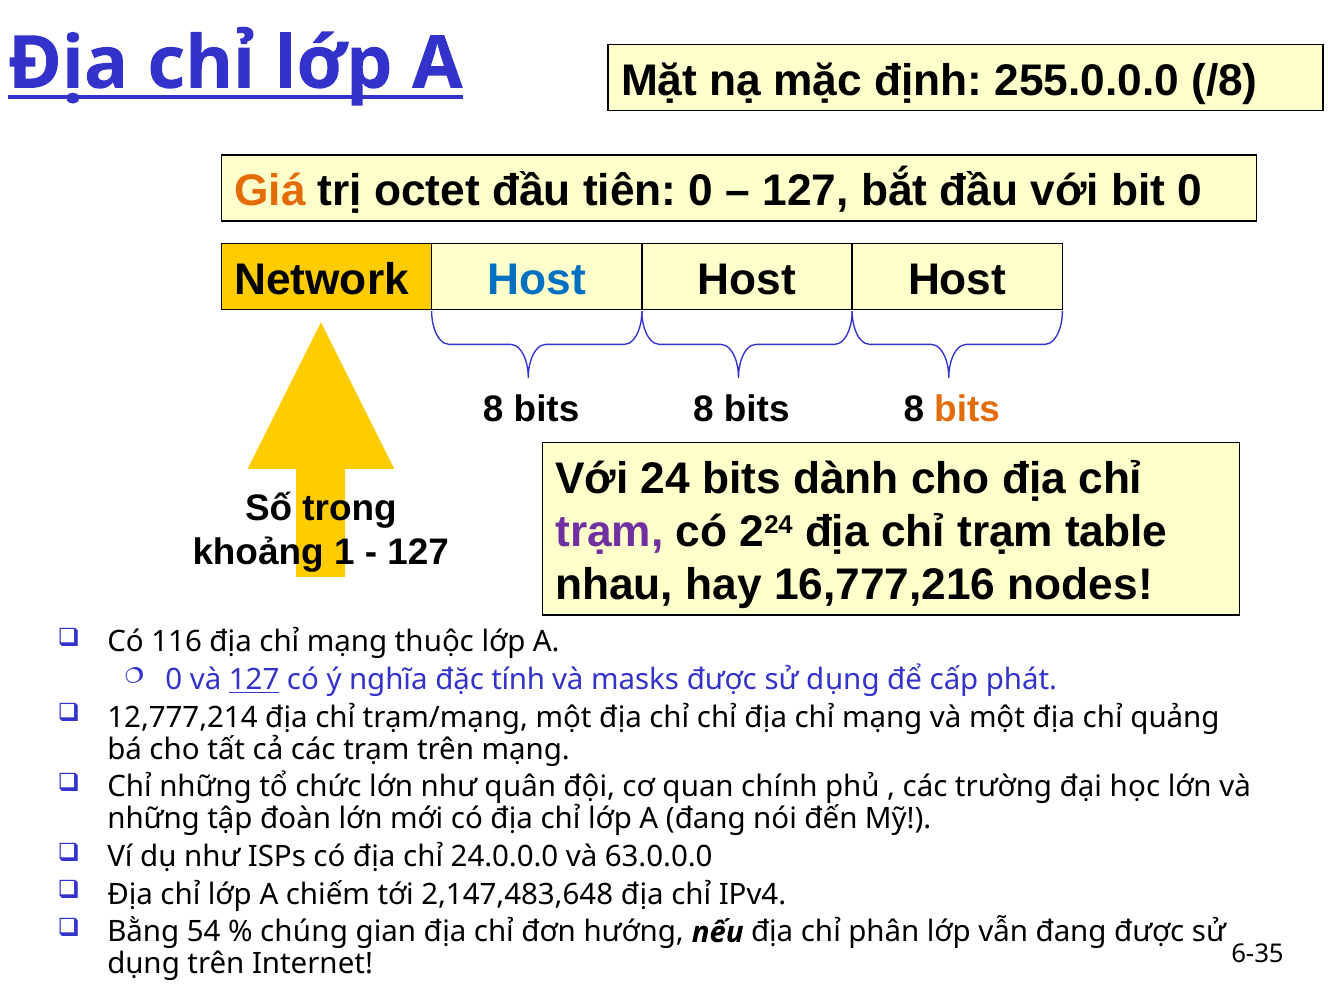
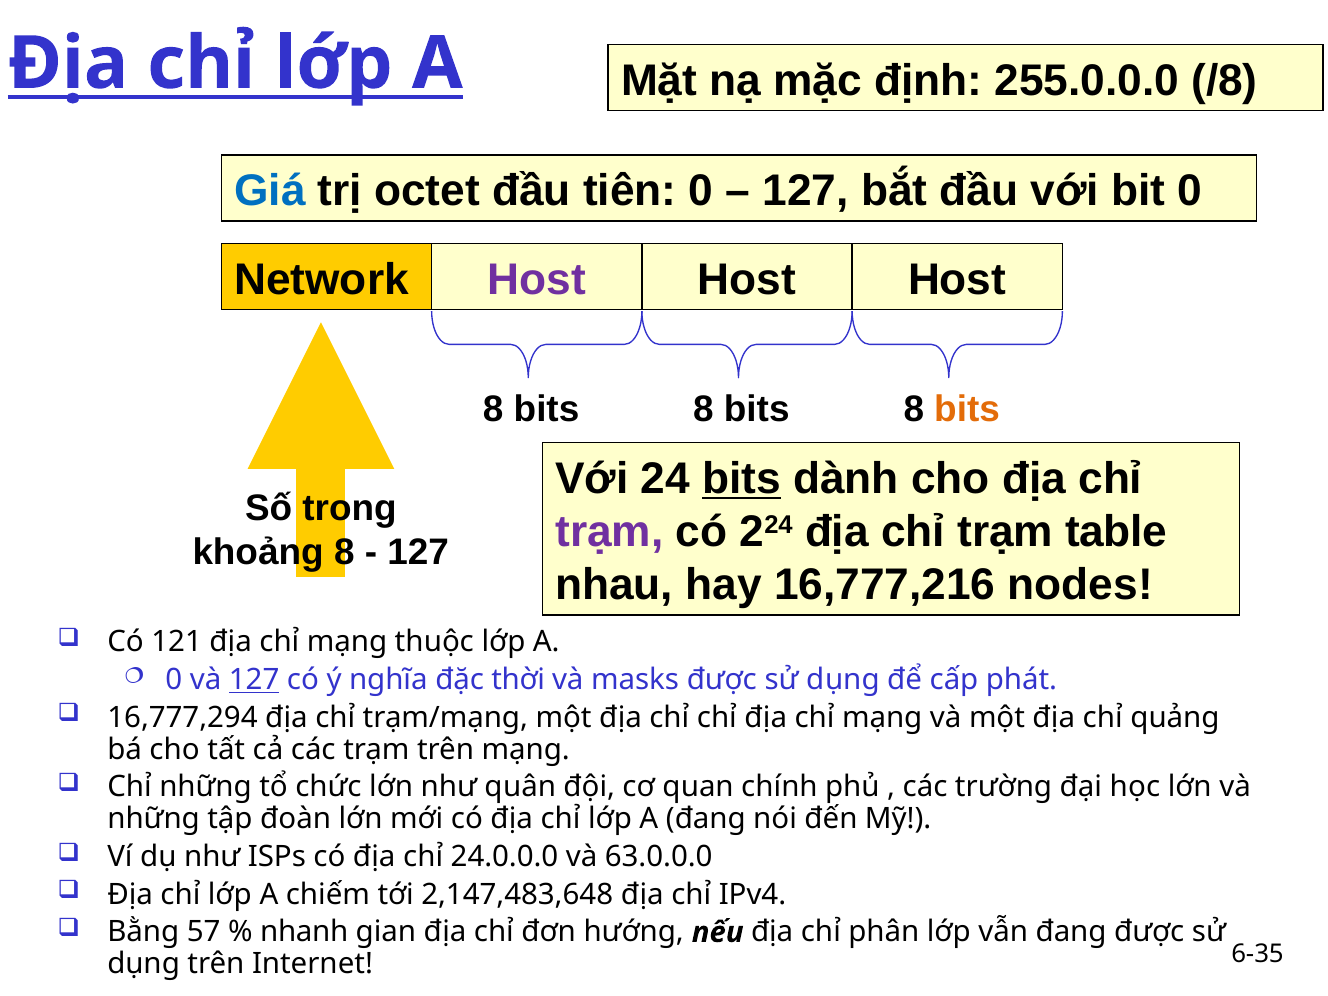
Giá colour: orange -> blue
Host at (537, 280) colour: blue -> purple
bits at (742, 479) underline: none -> present
khoảng 1: 1 -> 8
116: 116 -> 121
tính: tính -> thời
12,777,214: 12,777,214 -> 16,777,294
54: 54 -> 57
chúng: chúng -> nhanh
